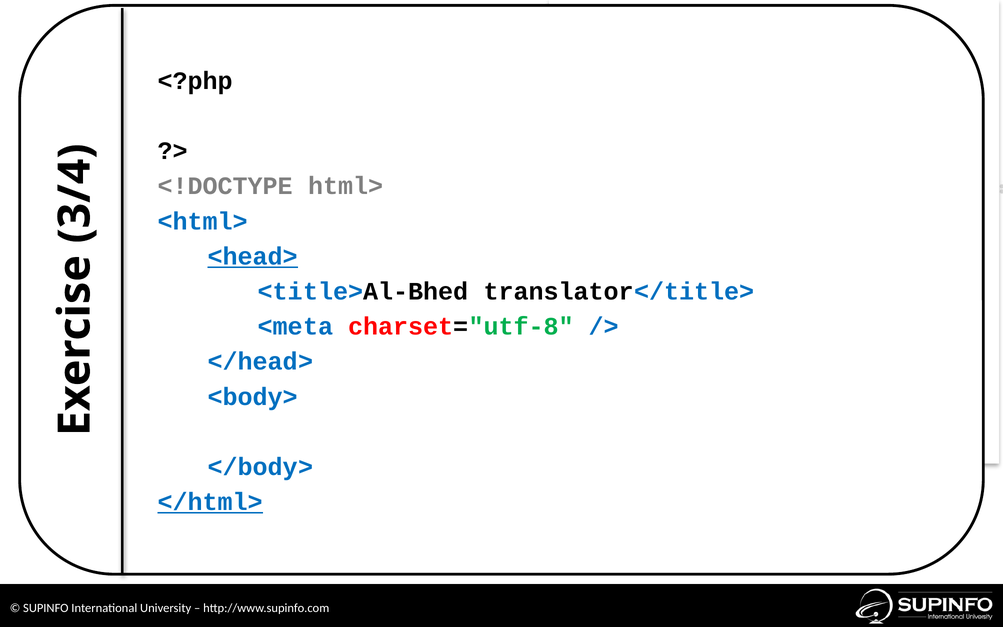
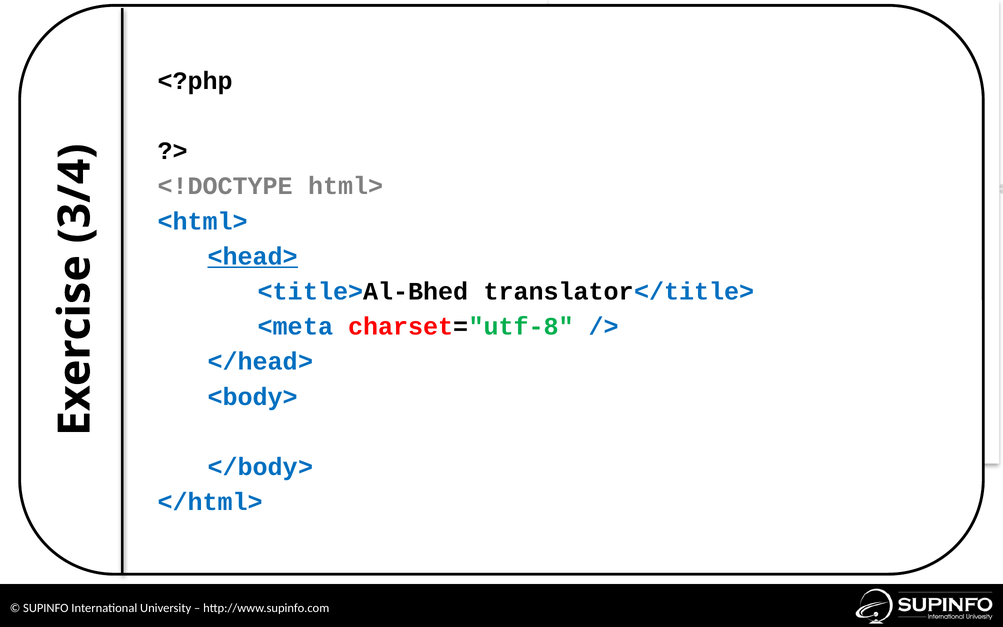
</html> underline: present -> none
